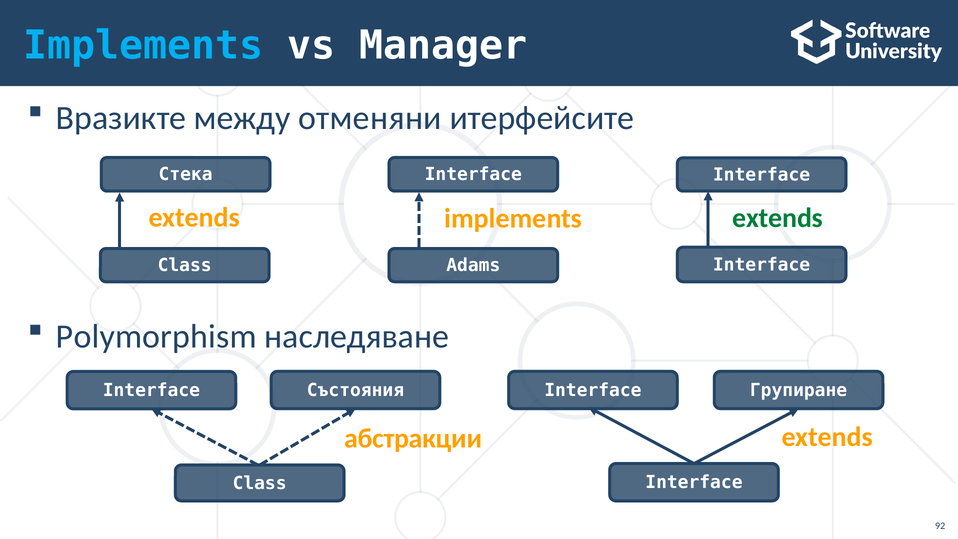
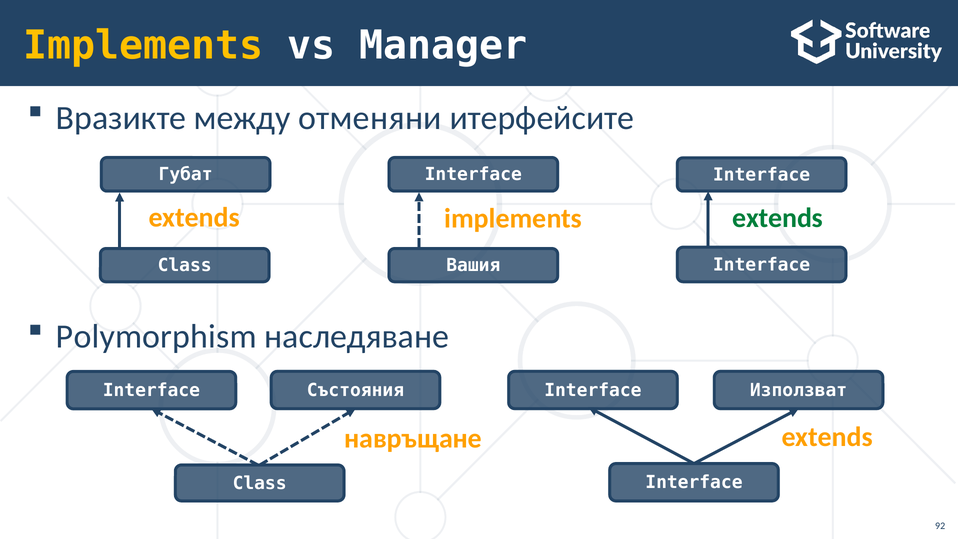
Implements at (143, 45) colour: light blue -> yellow
Стека: Стека -> Губат
Adams: Adams -> Вашия
Групиране: Групиране -> Използват
абстракции: абстракции -> навръщане
